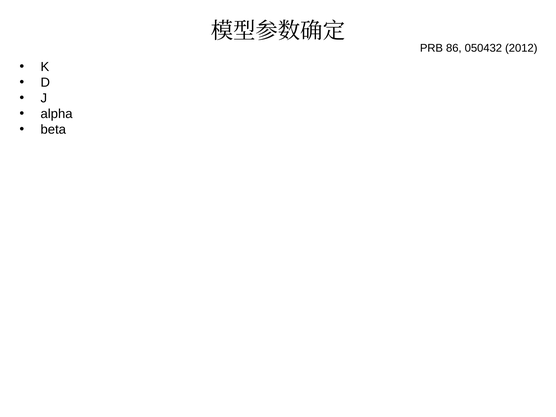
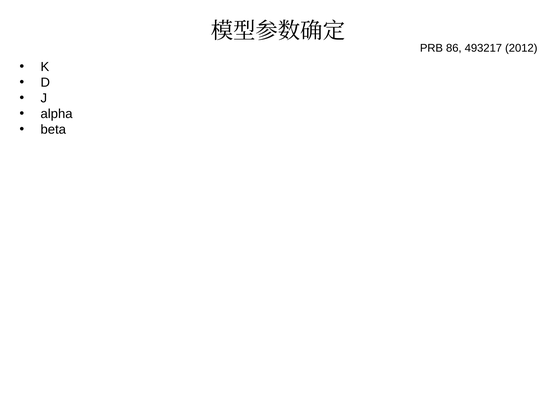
050432: 050432 -> 493217
